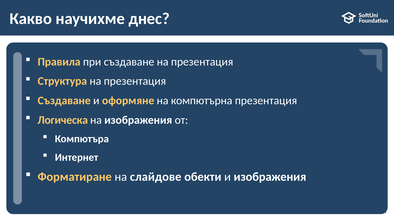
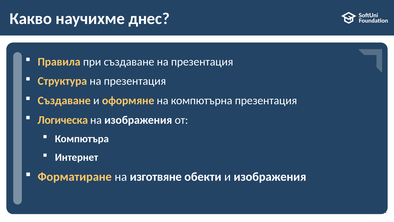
слайдове: слайдове -> изготвяне
